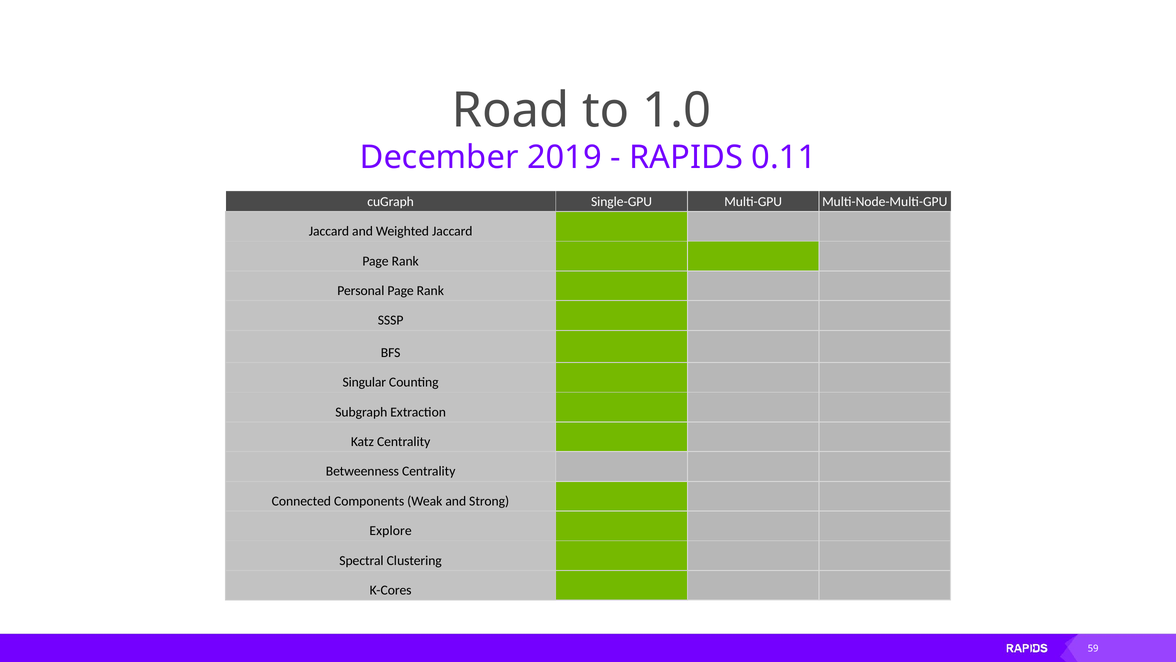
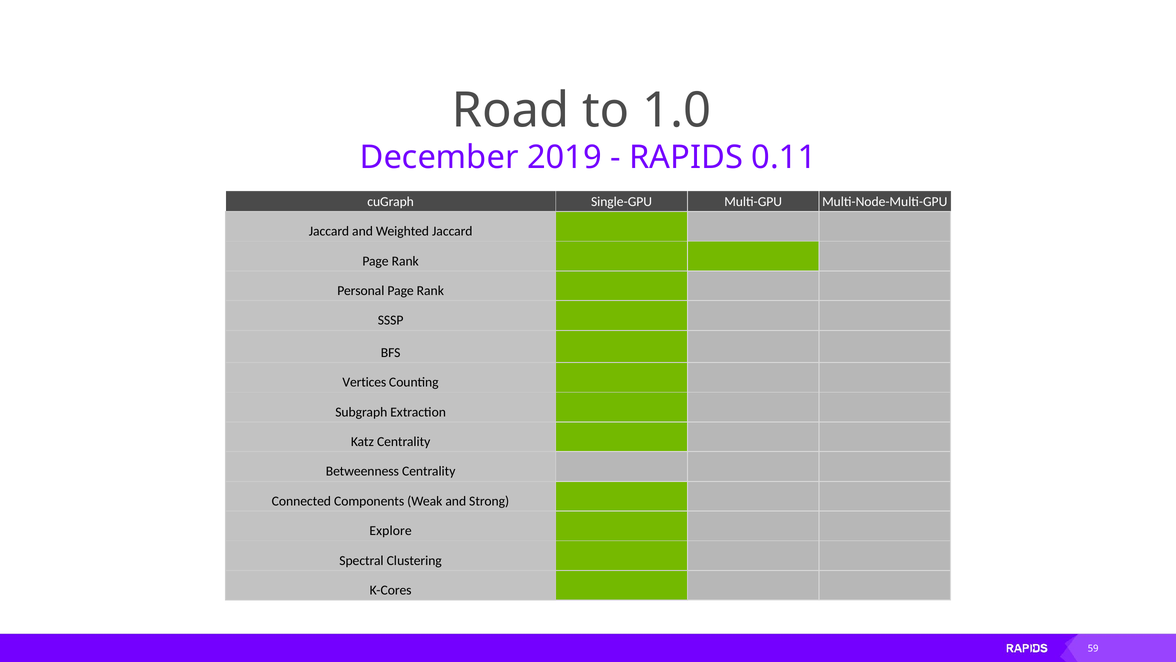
Singular: Singular -> Vertices
